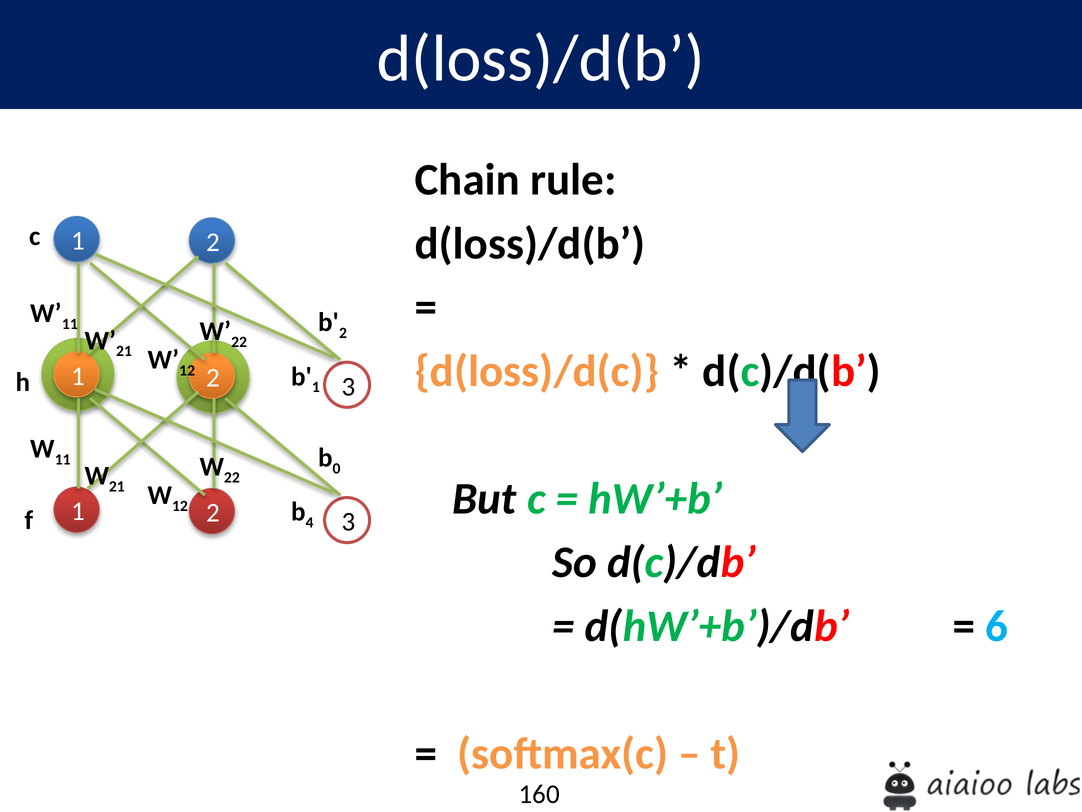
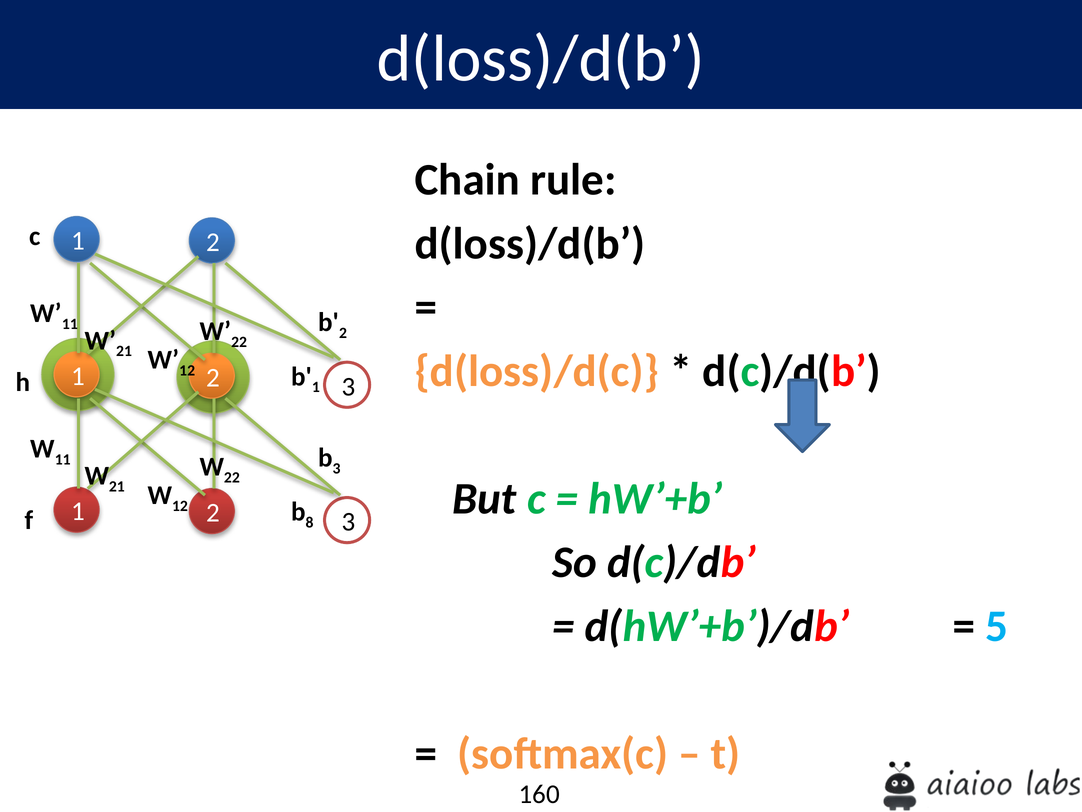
0 at (337, 468): 0 -> 3
4: 4 -> 8
6: 6 -> 5
